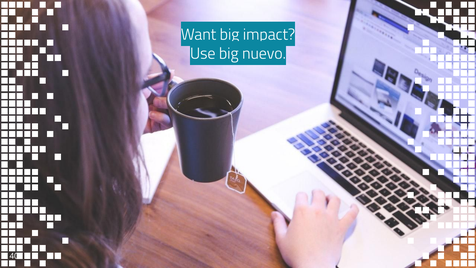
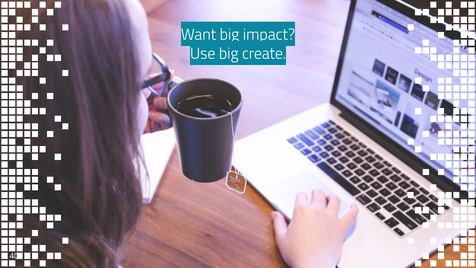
nuevo: nuevo -> create
